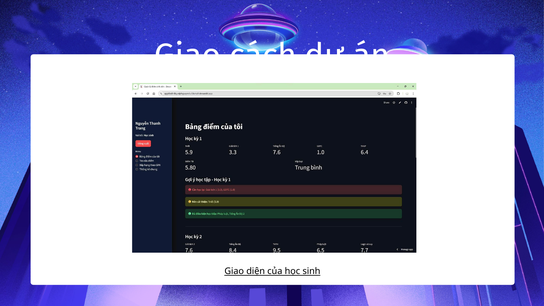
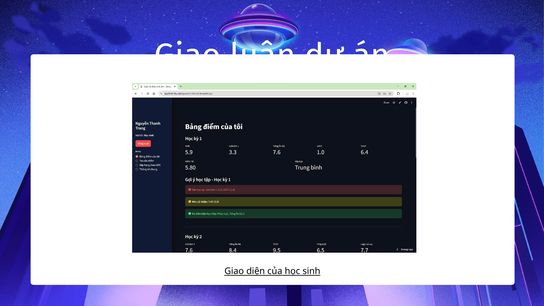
cách: cách -> luận
